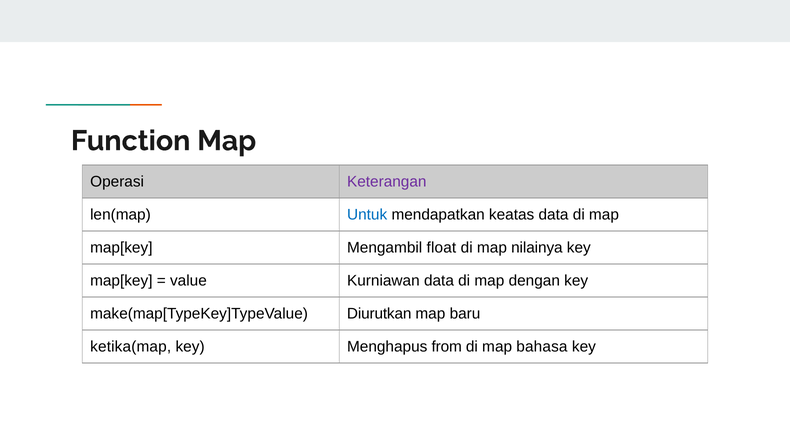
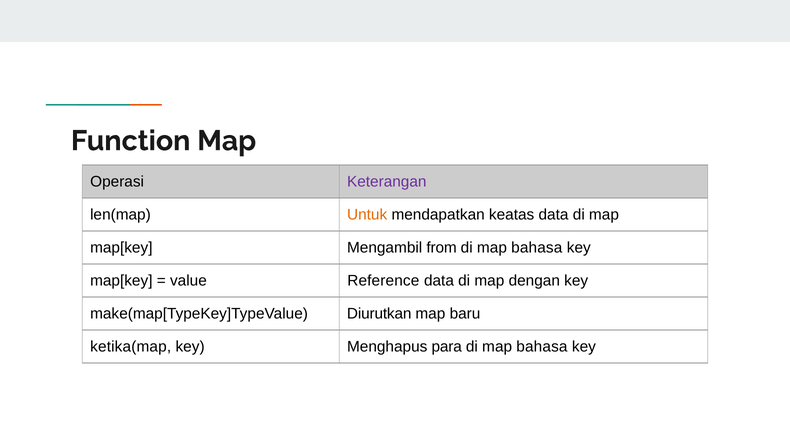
Untuk colour: blue -> orange
float: float -> from
nilainya at (537, 248): nilainya -> bahasa
Kurniawan: Kurniawan -> Reference
from: from -> para
